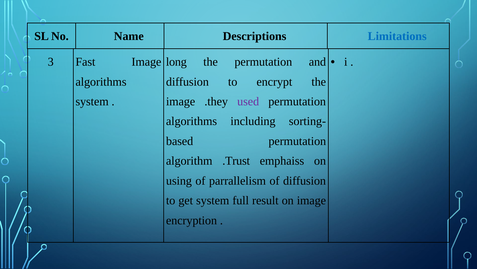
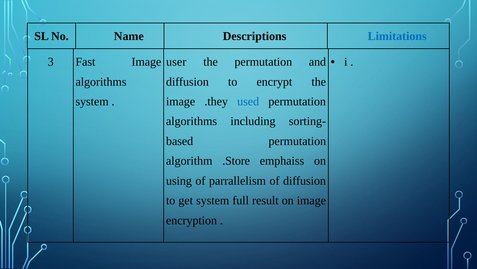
long: long -> user
used colour: purple -> blue
.Trust: .Trust -> .Store
